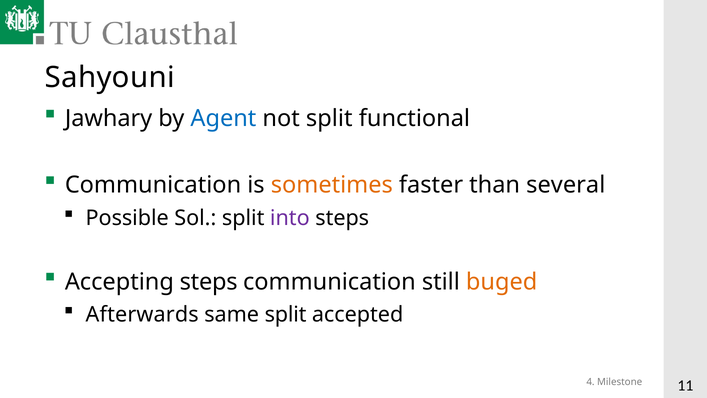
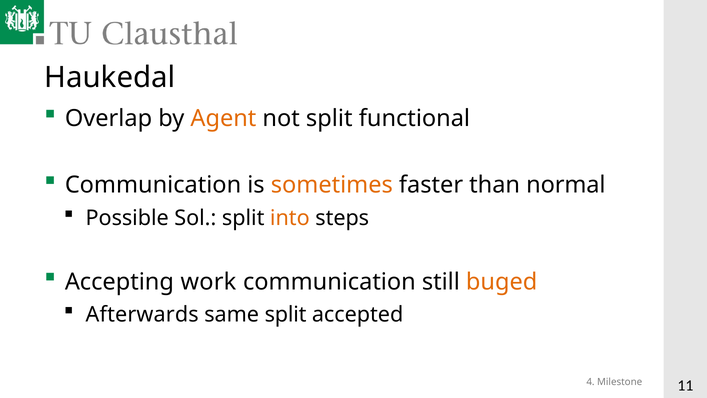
Sahyouni: Sahyouni -> Haukedal
Jawhary: Jawhary -> Overlap
Agent colour: blue -> orange
several: several -> normal
into colour: purple -> orange
Accepting steps: steps -> work
